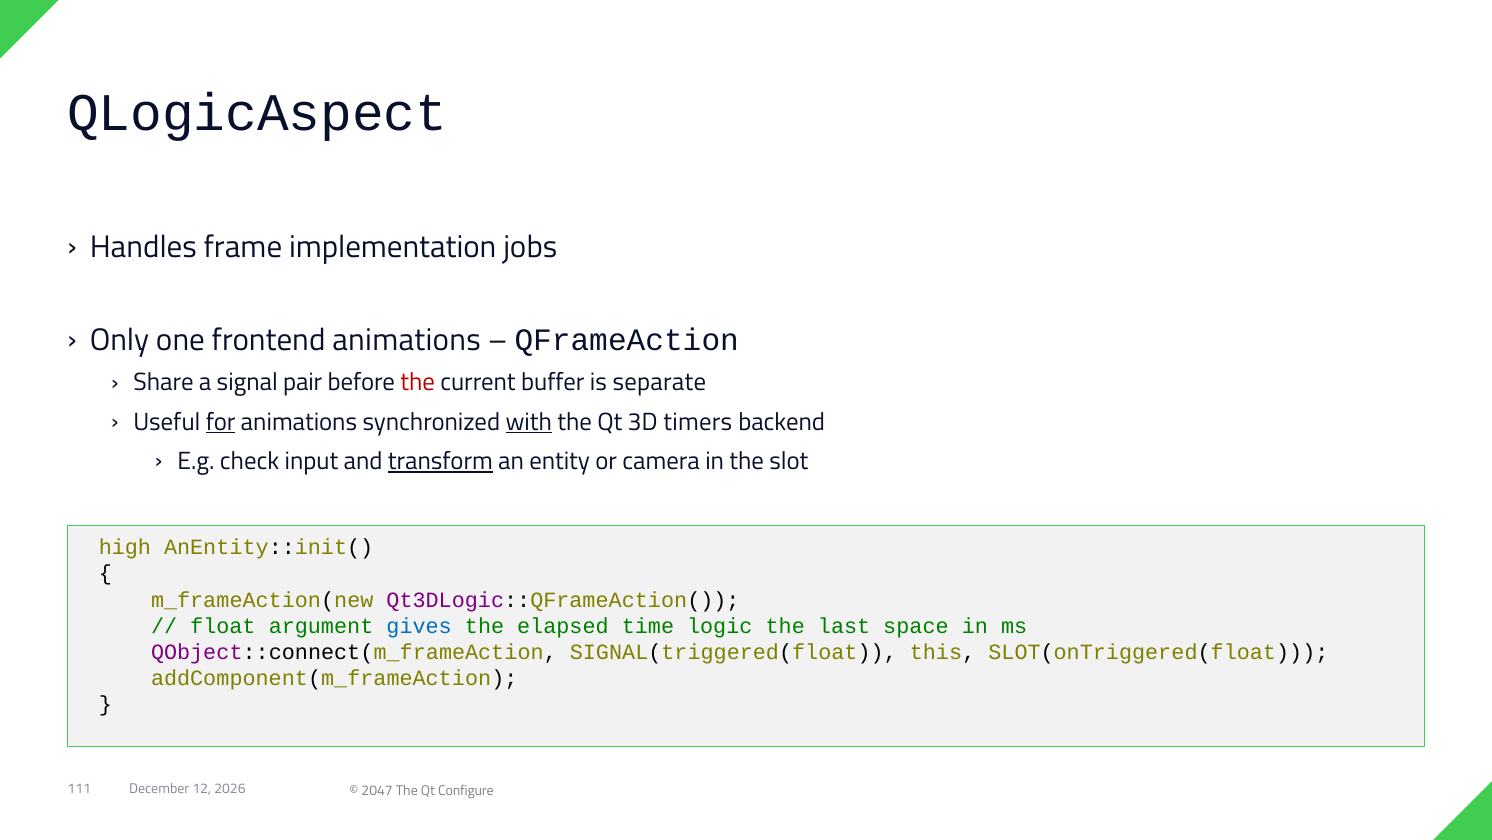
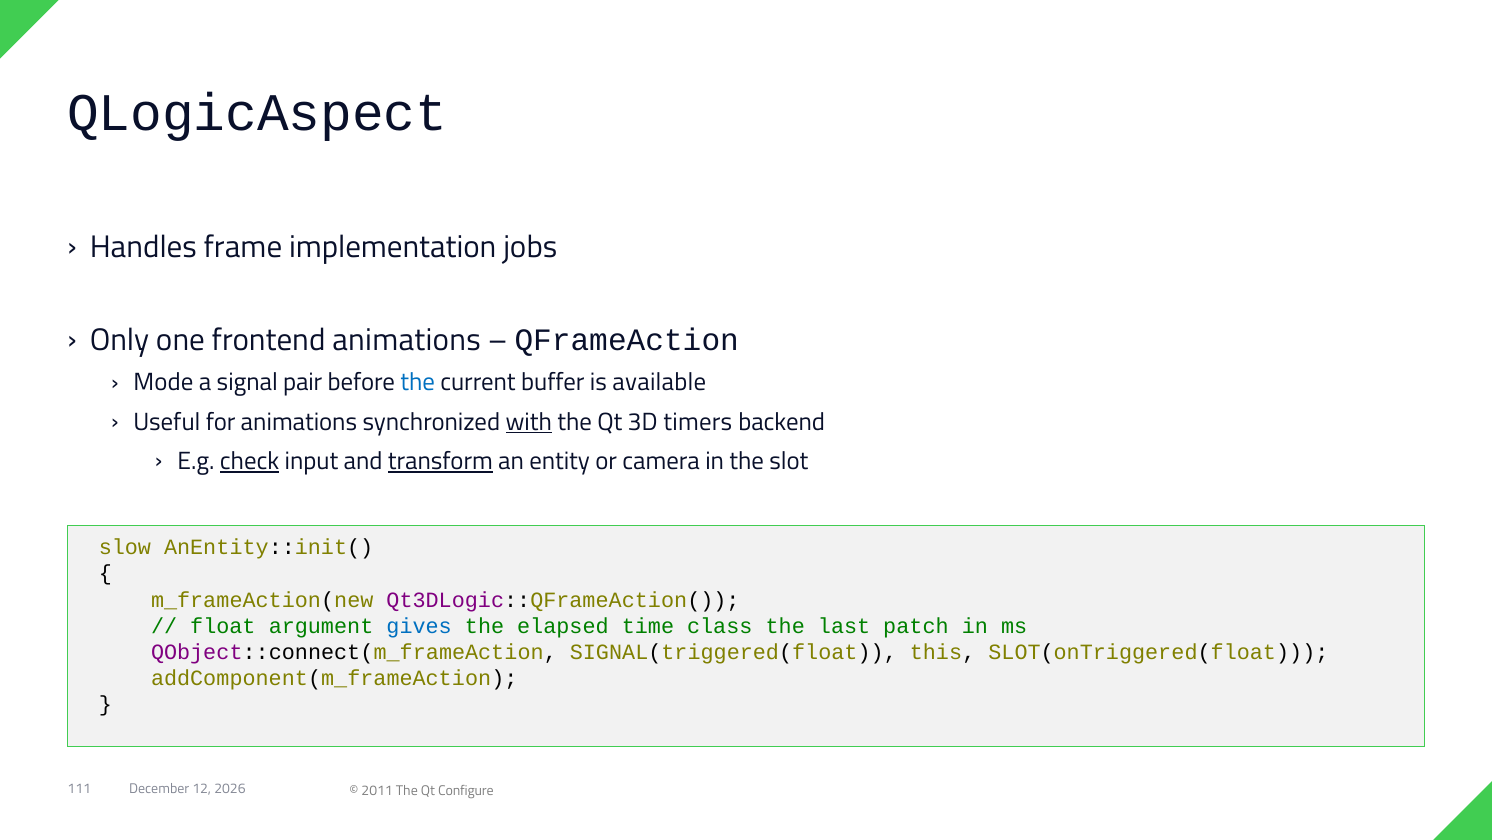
Share: Share -> Mode
the at (418, 382) colour: red -> blue
separate: separate -> available
for underline: present -> none
check underline: none -> present
high: high -> slow
logic: logic -> class
space: space -> patch
2047: 2047 -> 2011
